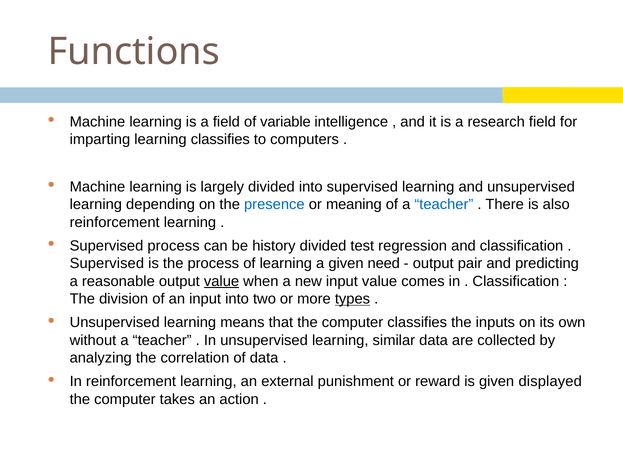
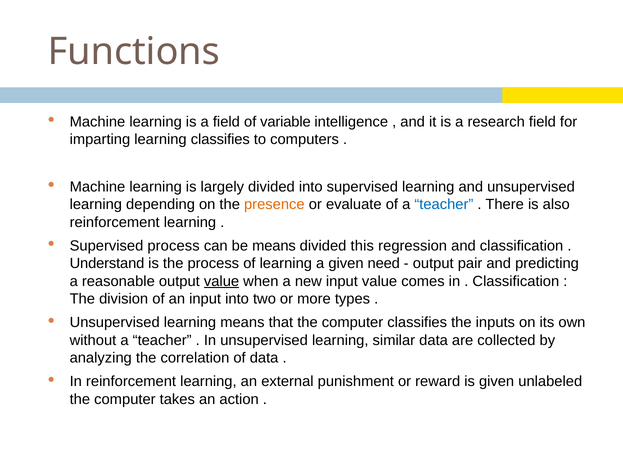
presence colour: blue -> orange
meaning: meaning -> evaluate
be history: history -> means
test: test -> this
Supervised at (107, 264): Supervised -> Understand
types underline: present -> none
displayed: displayed -> unlabeled
